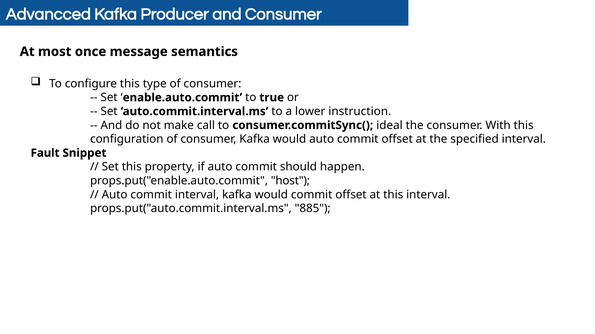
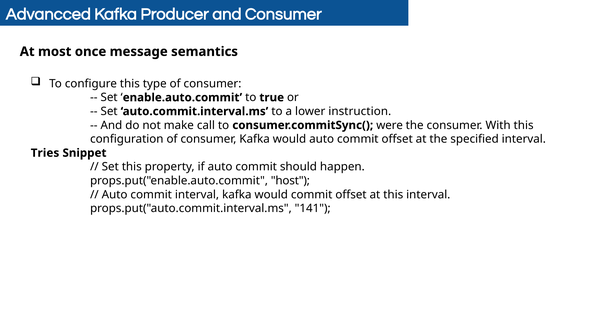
ideal: ideal -> were
Fault: Fault -> Tries
885: 885 -> 141
